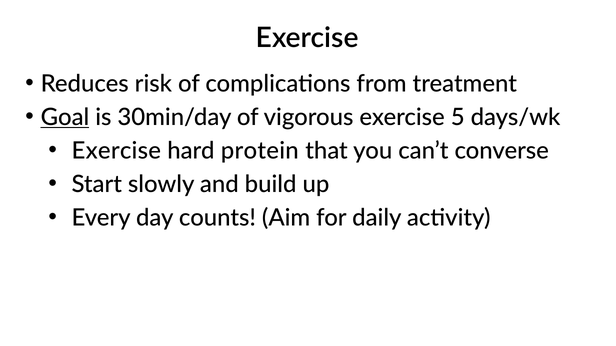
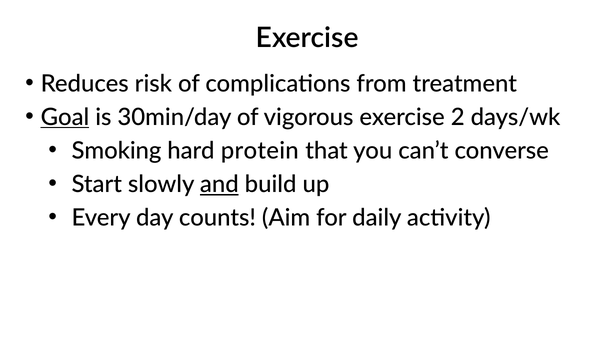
5: 5 -> 2
Exercise at (116, 151): Exercise -> Smoking
and underline: none -> present
